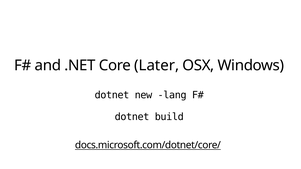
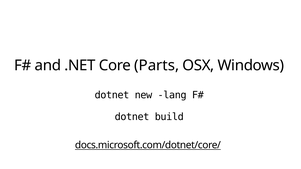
Later: Later -> Parts
